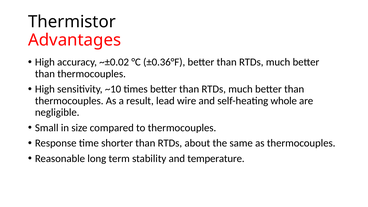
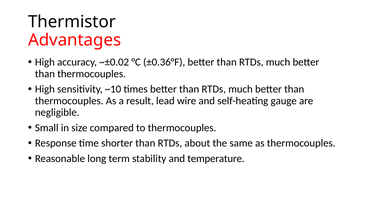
whole: whole -> gauge
